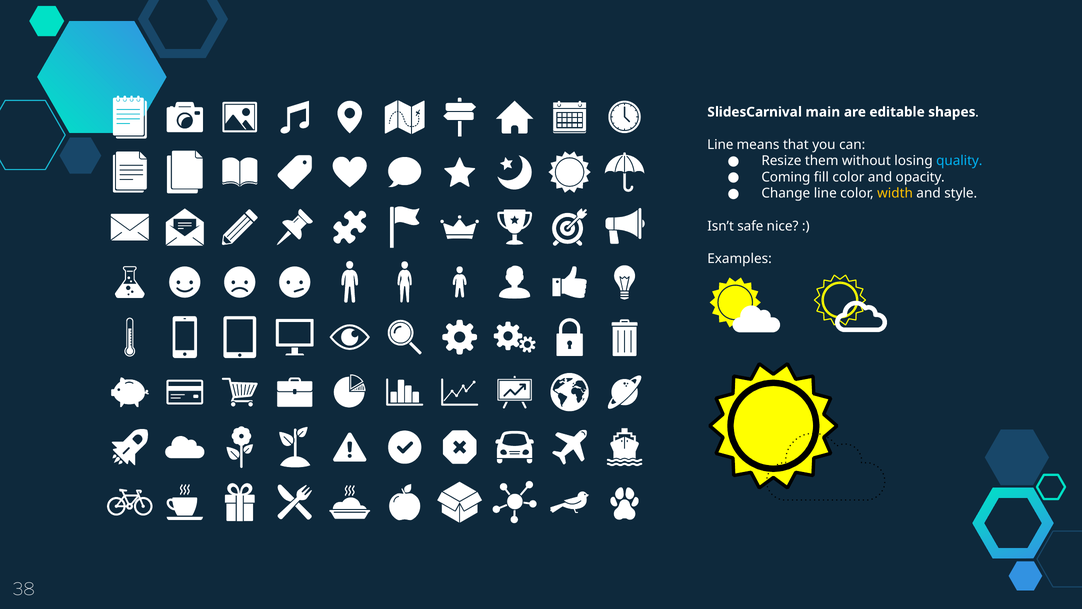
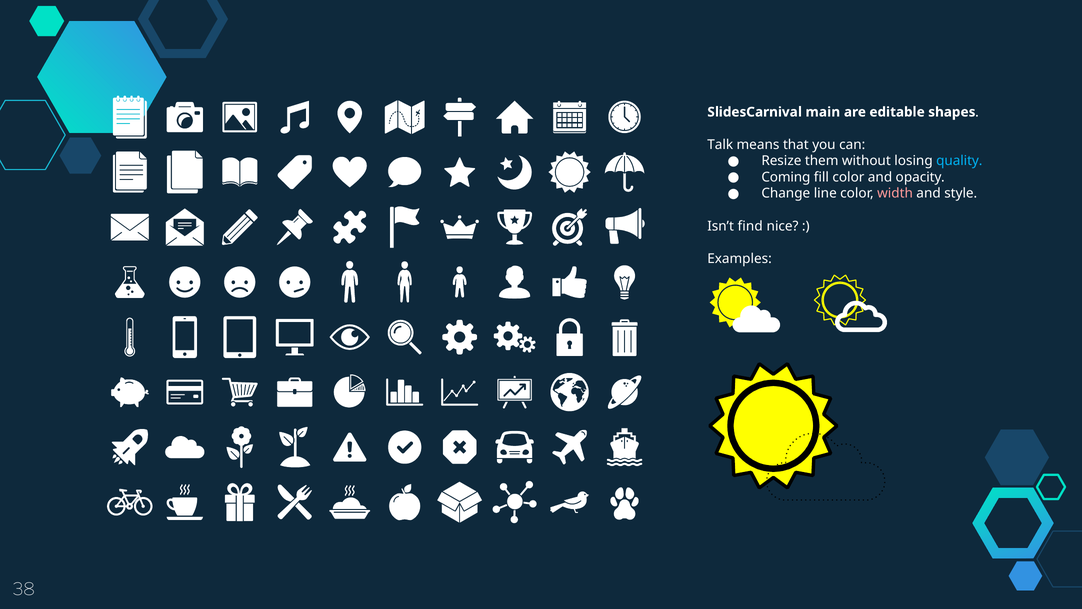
Line at (720, 145): Line -> Talk
width colour: yellow -> pink
safe: safe -> find
